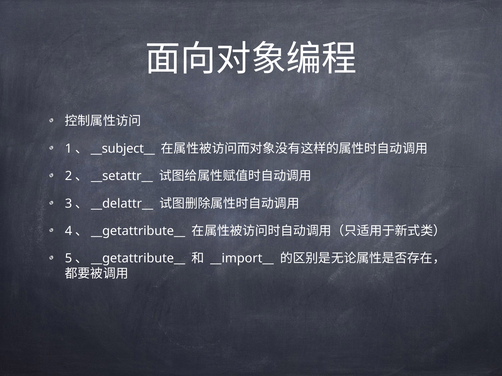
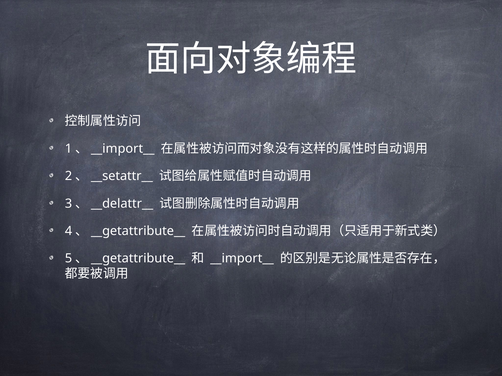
__subject__ at (123, 149): __subject__ -> __import__
